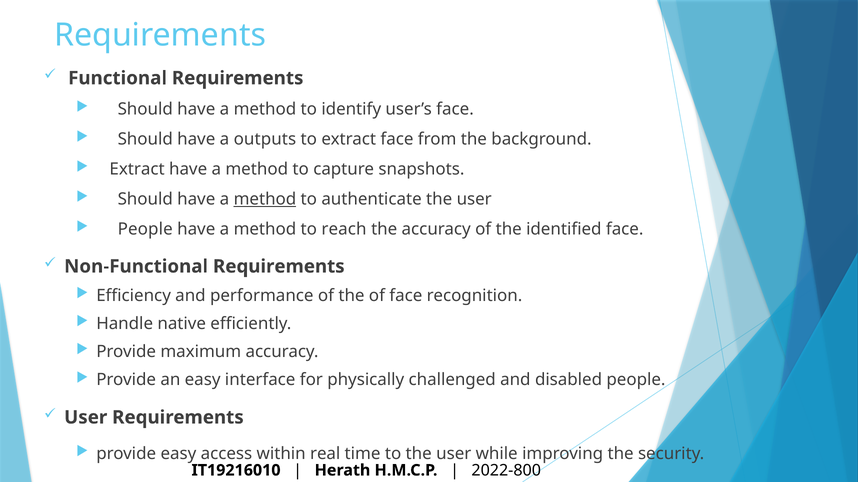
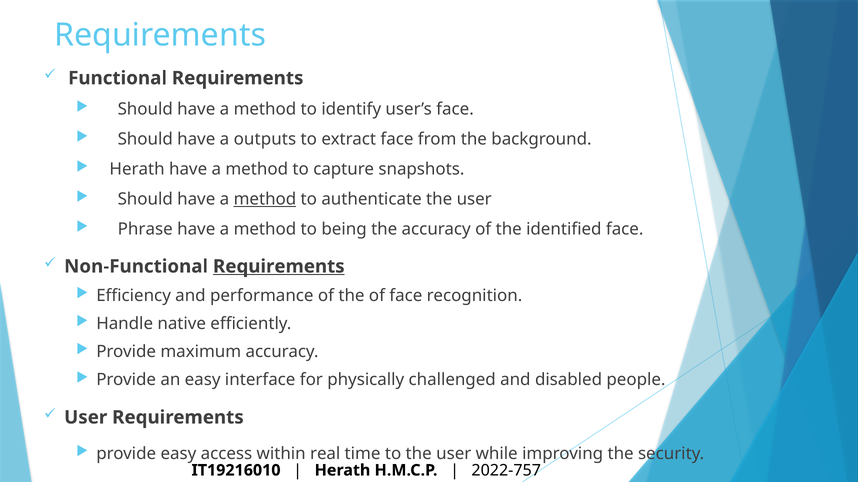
Extract at (137, 169): Extract -> Herath
People at (145, 229): People -> Phrase
reach: reach -> being
Requirements at (279, 267) underline: none -> present
2022-800: 2022-800 -> 2022-757
